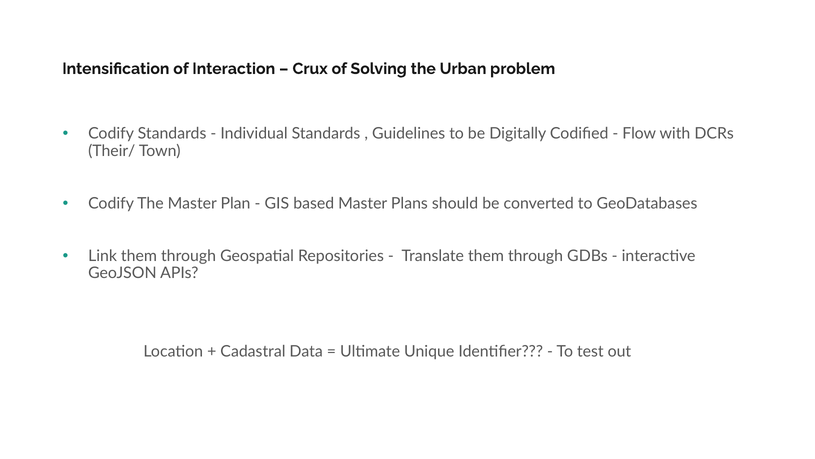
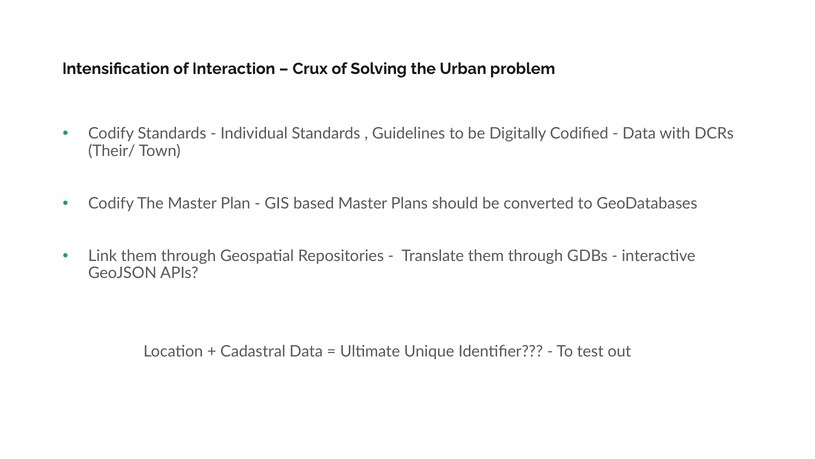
Flow at (639, 134): Flow -> Data
